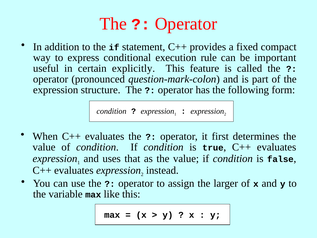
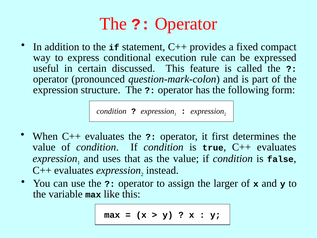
important: important -> expressed
explicitly: explicitly -> discussed
